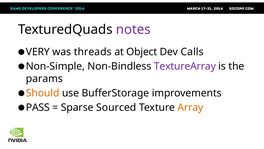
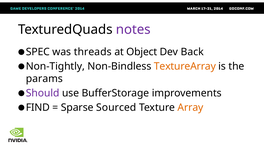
VERY: VERY -> SPEC
Calls: Calls -> Back
Non-Simple: Non-Simple -> Non-Tightly
TextureArray colour: purple -> orange
Should colour: orange -> purple
PASS: PASS -> FIND
